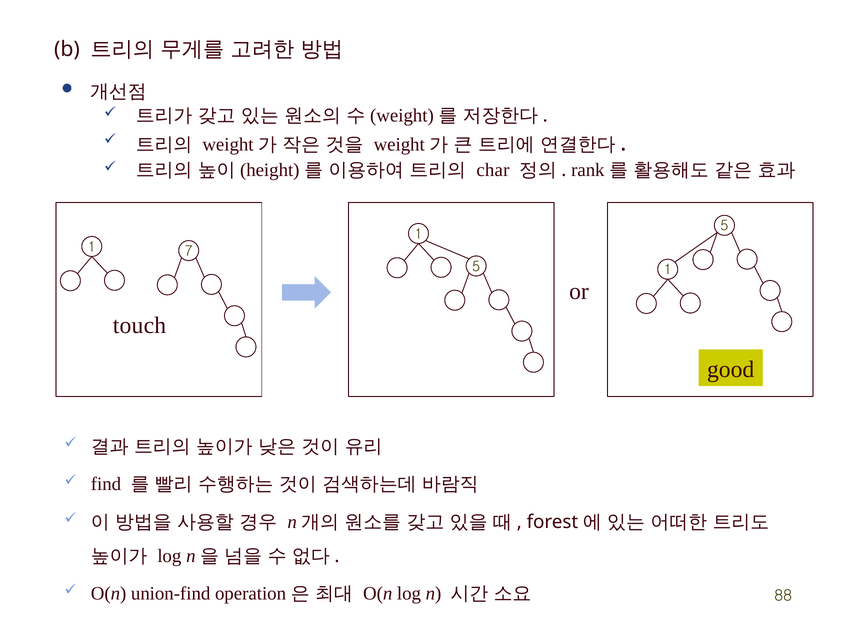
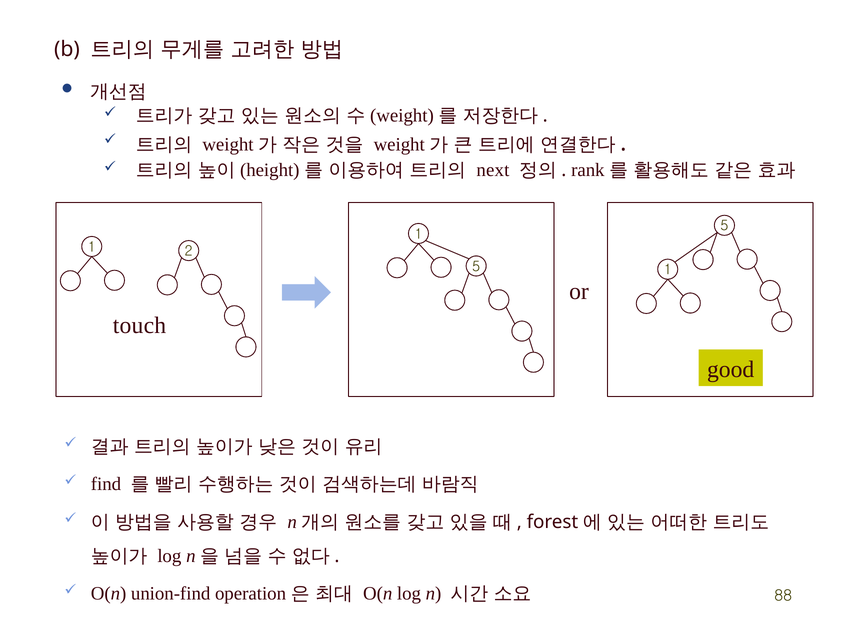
char: char -> next
7: 7 -> 2
